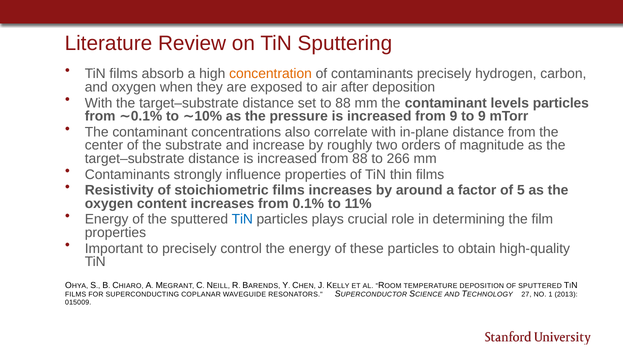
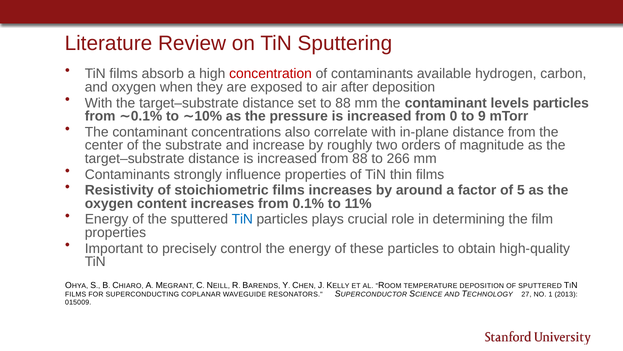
concentration colour: orange -> red
contaminants precisely: precisely -> available
from 9: 9 -> 0
